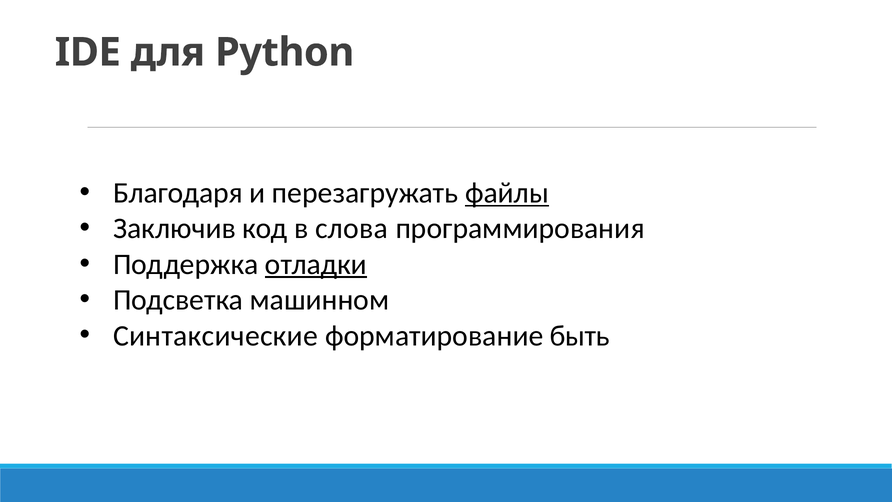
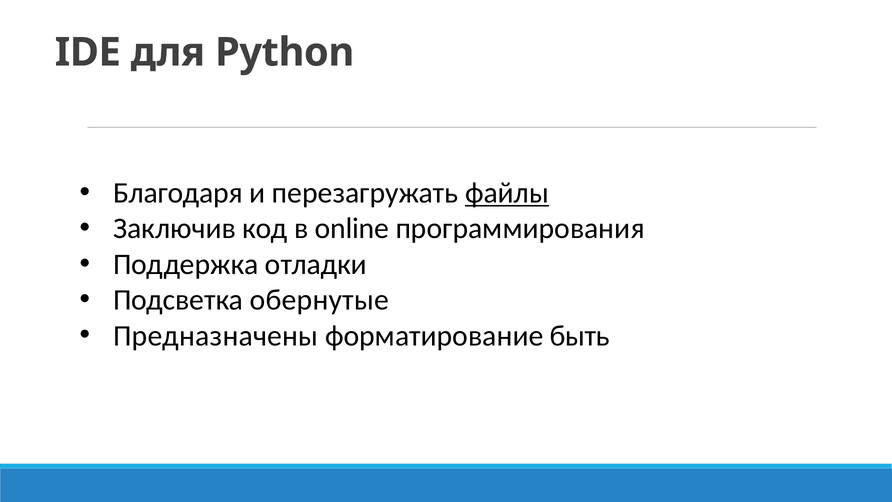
слова: слова -> online
отладки underline: present -> none
машинном: машинном -> обернутые
Синтаксические: Синтаксические -> Предназначены
